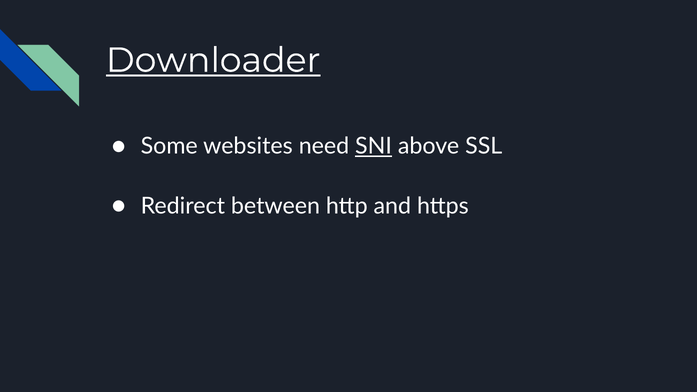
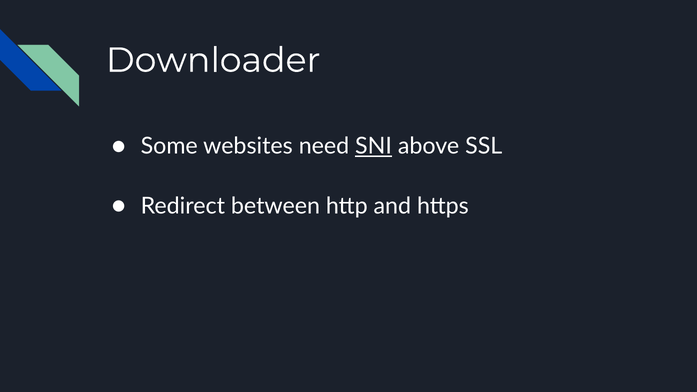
Downloader underline: present -> none
